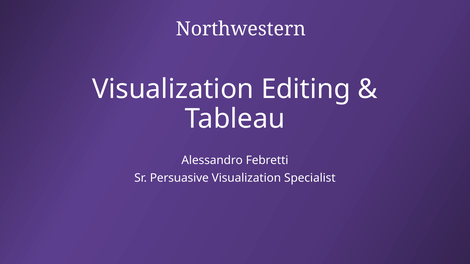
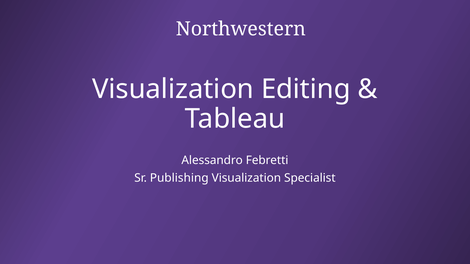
Persuasive: Persuasive -> Publishing
